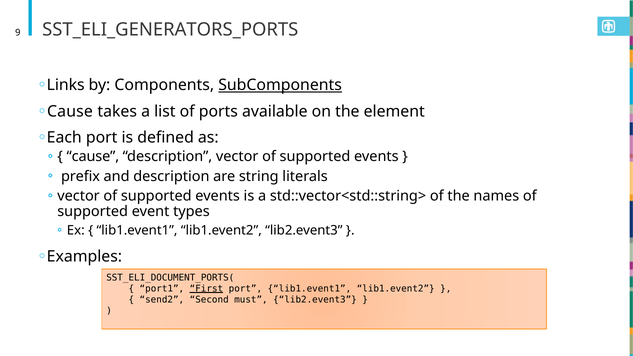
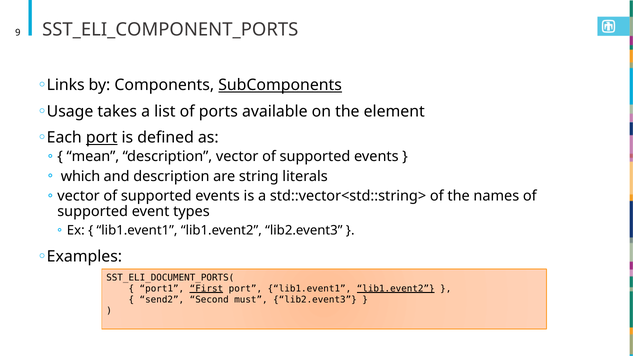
SST_ELI_GENERATORS_PORTS: SST_ELI_GENERATORS_PORTS -> SST_ELI_COMPONENT_PORTS
Cause at (70, 111): Cause -> Usage
port at (102, 138) underline: none -> present
cause at (93, 157): cause -> mean
prefix: prefix -> which
lib1.event2 at (396, 289) underline: none -> present
